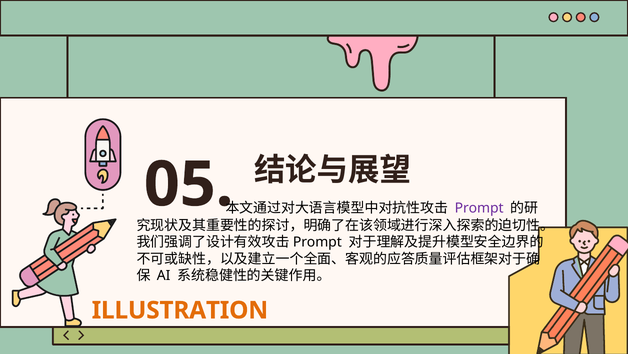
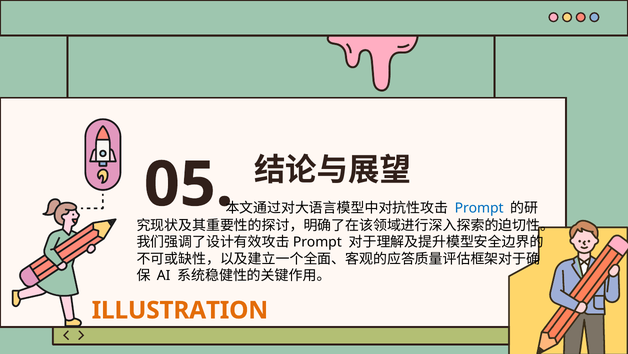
Prompt colour: purple -> blue
